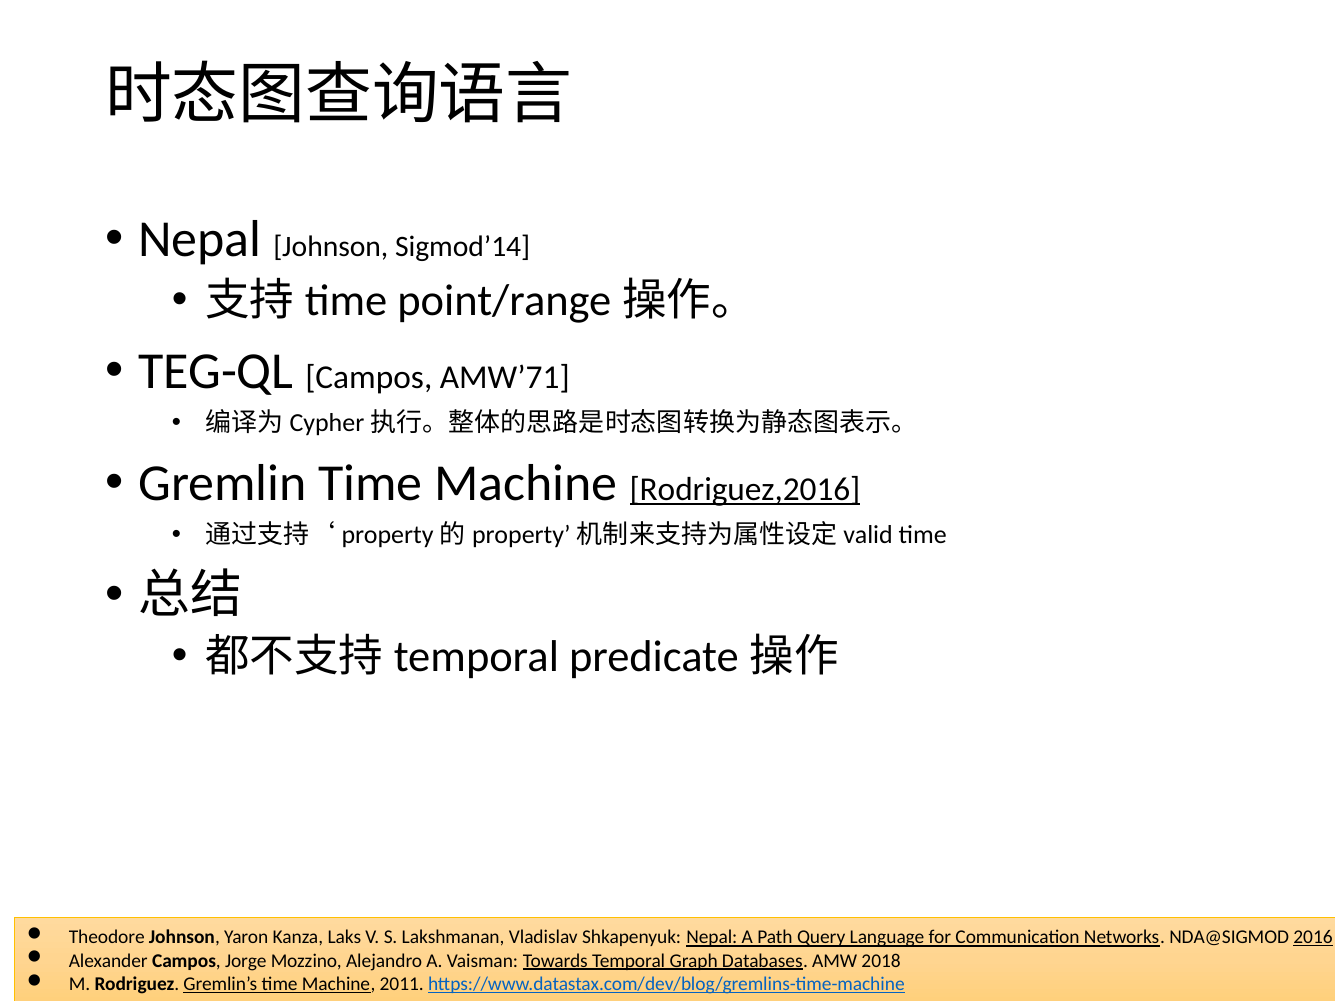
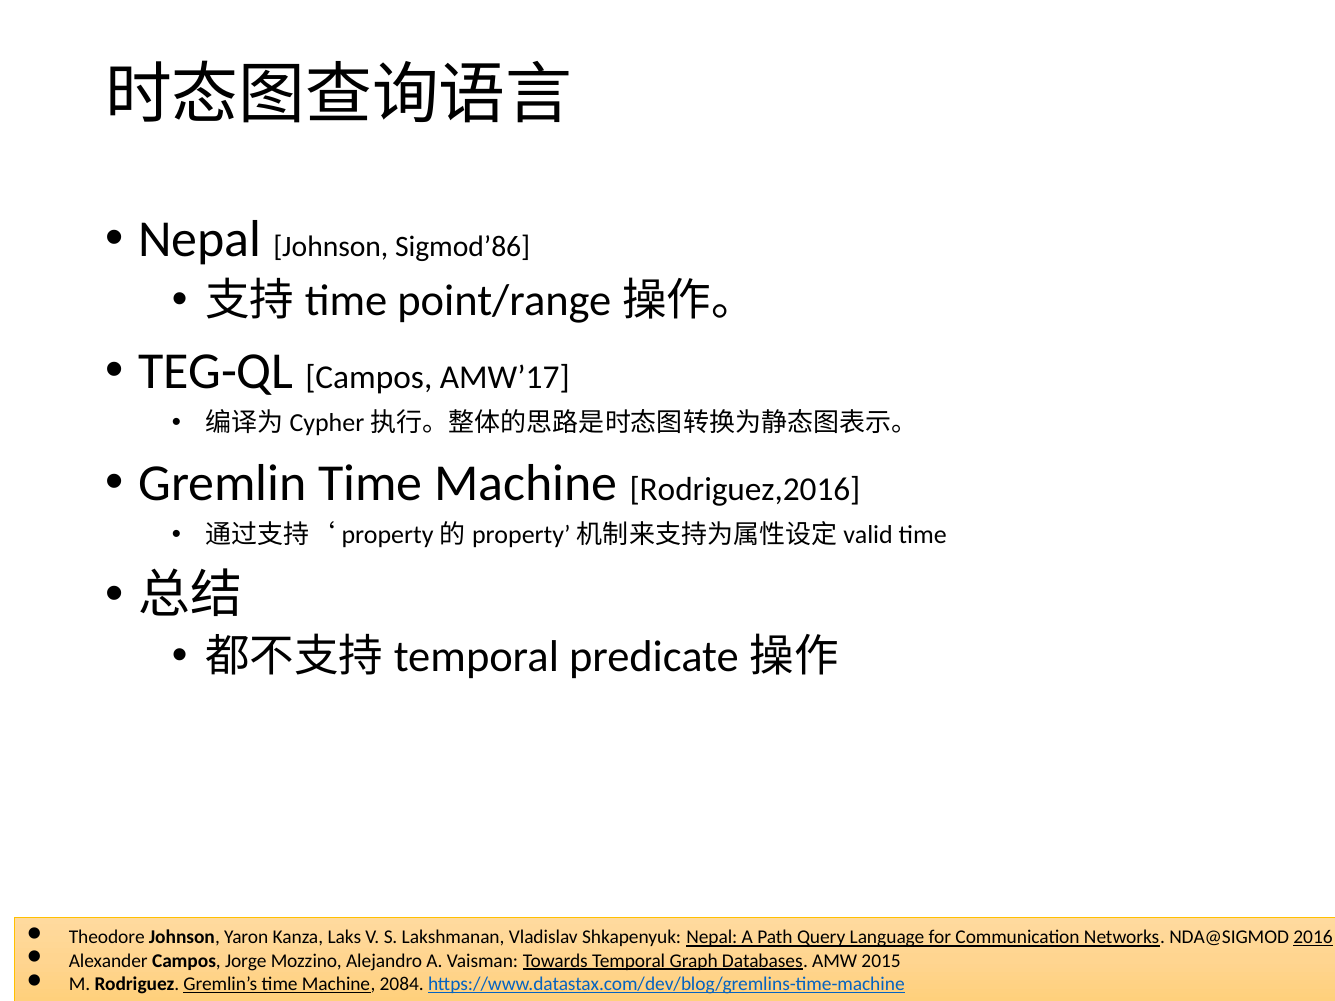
Sigmod’14: Sigmod’14 -> Sigmod’86
AMW’71: AMW’71 -> AMW’17
Rodriguez,2016 underline: present -> none
2018: 2018 -> 2015
2011: 2011 -> 2084
